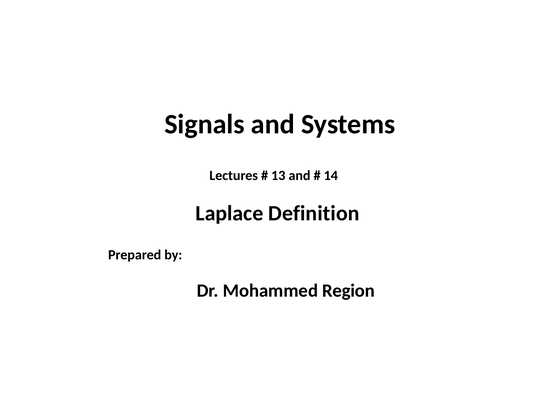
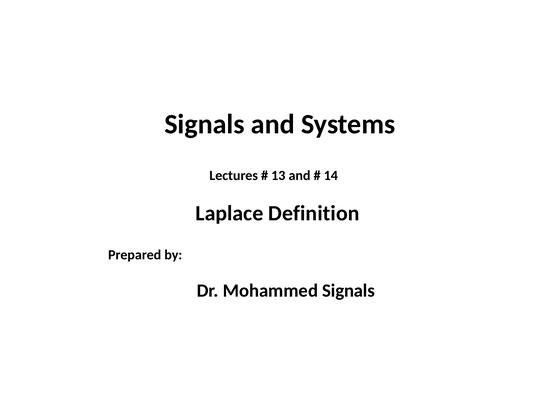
Mohammed Region: Region -> Signals
